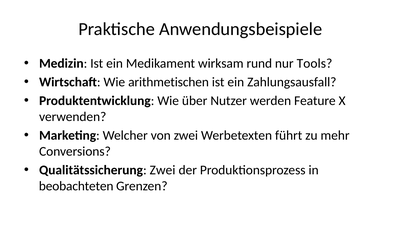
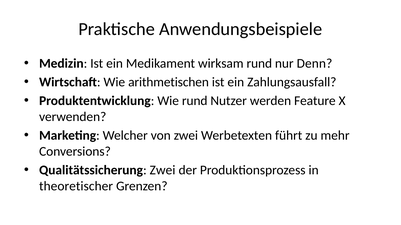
Tools: Tools -> Denn
Wie über: über -> rund
beobachteten: beobachteten -> theoretischer
